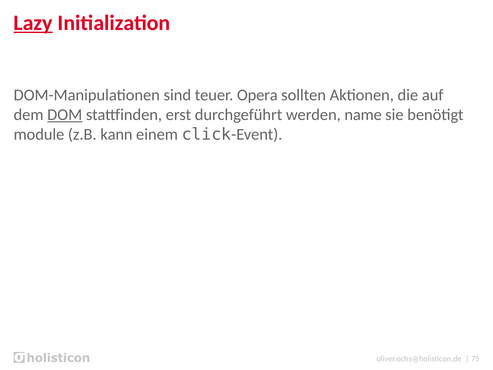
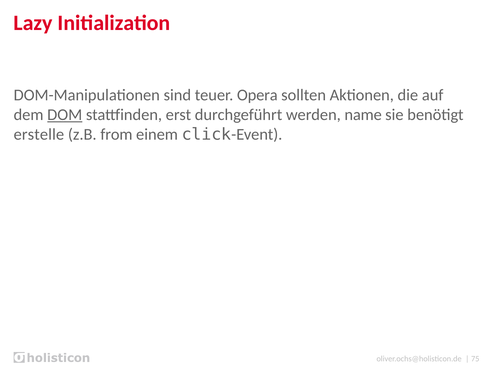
Lazy underline: present -> none
module: module -> erstelle
kann: kann -> from
